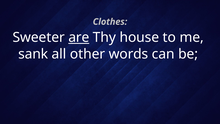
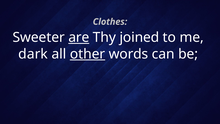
house: house -> joined
sank: sank -> dark
other underline: none -> present
